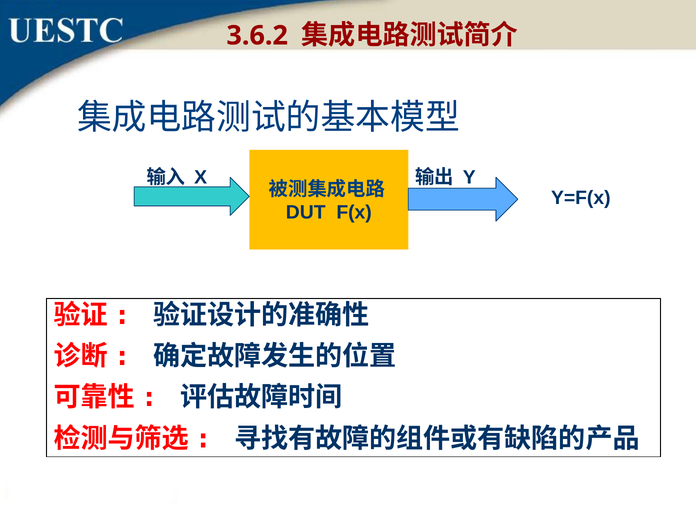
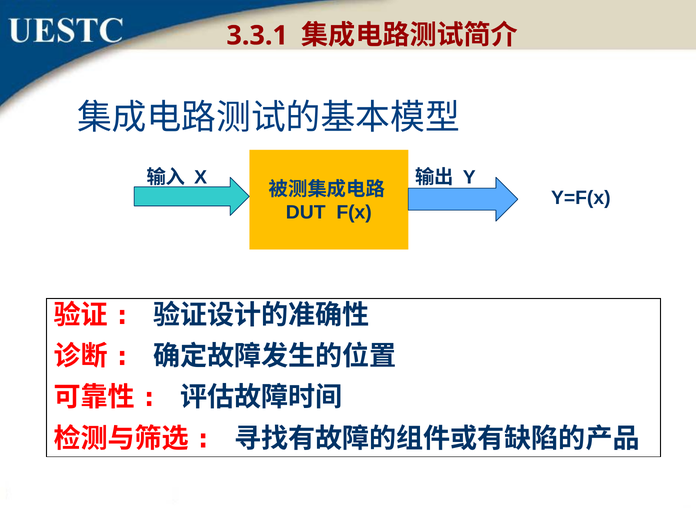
3.6.2: 3.6.2 -> 3.3.1
